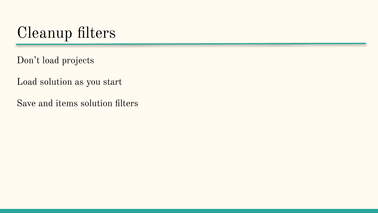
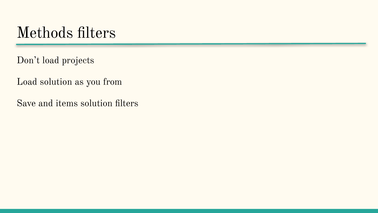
Cleanup: Cleanup -> Methods
start: start -> from
